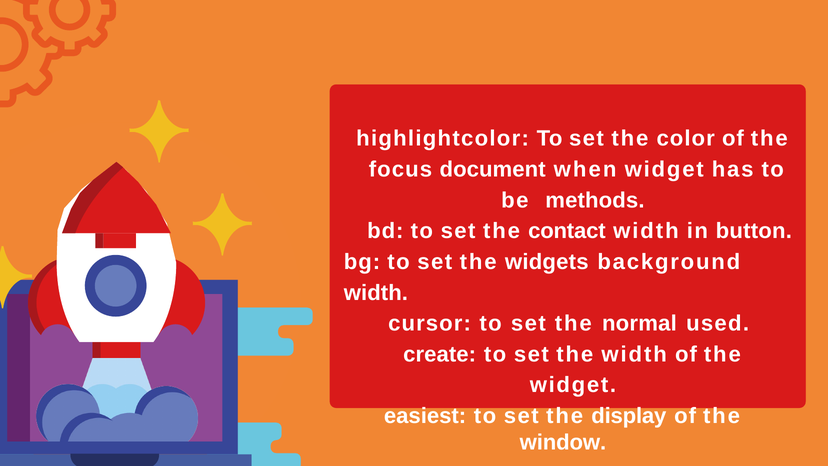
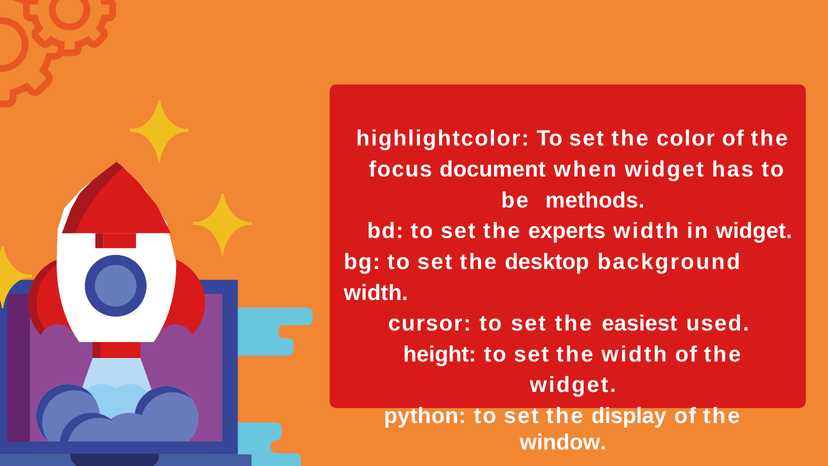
contact: contact -> experts
in button: button -> widget
widgets: widgets -> desktop
normal: normal -> easiest
create: create -> height
easiest: easiest -> python
